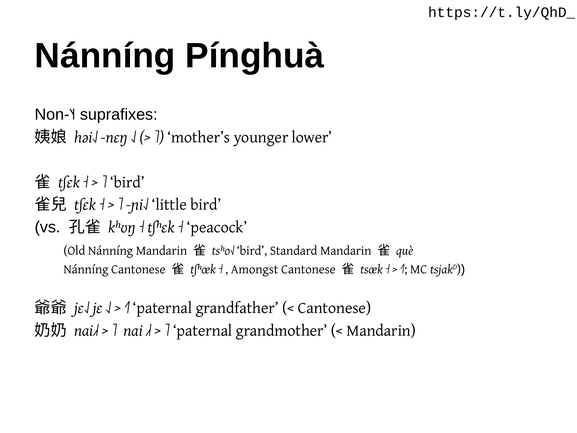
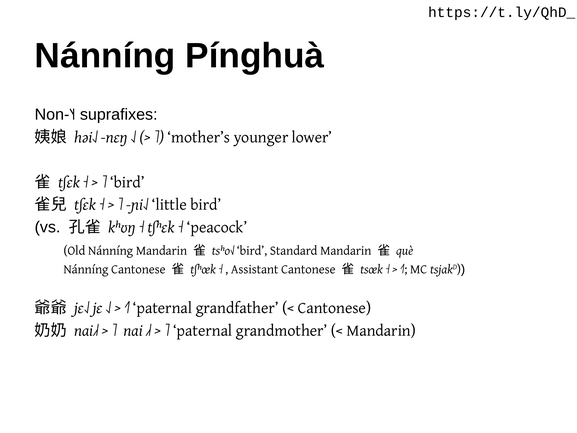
Amongst: Amongst -> Assistant
